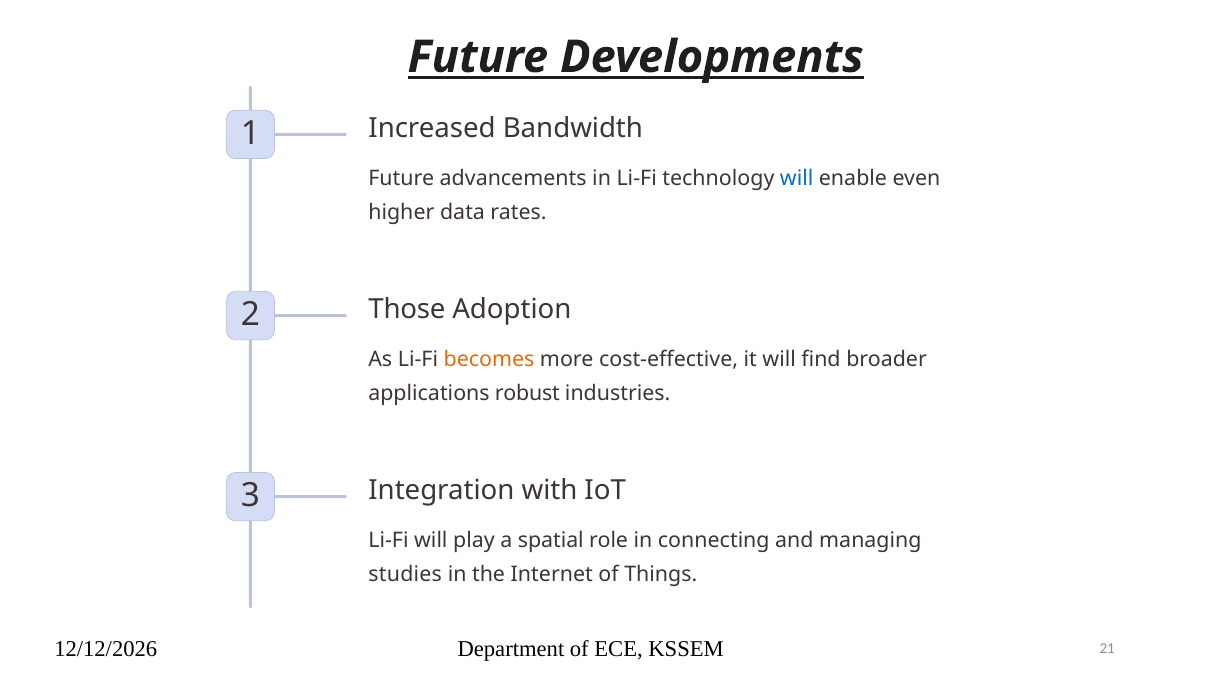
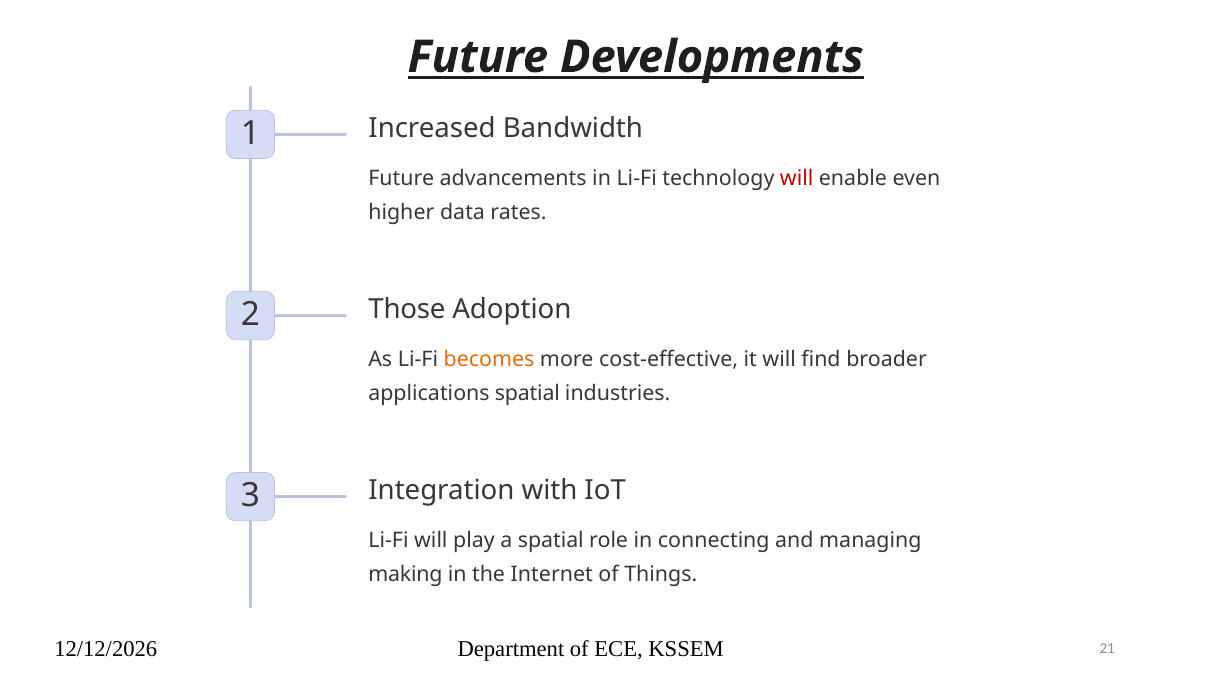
will at (797, 178) colour: blue -> red
applications robust: robust -> spatial
studies: studies -> making
